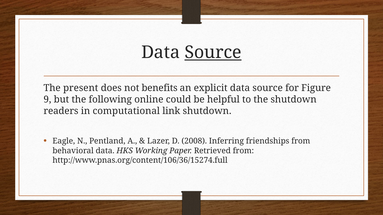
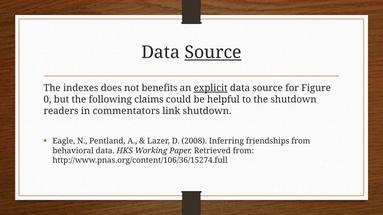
present: present -> indexes
explicit underline: none -> present
9: 9 -> 0
online: online -> claims
computational: computational -> commentators
